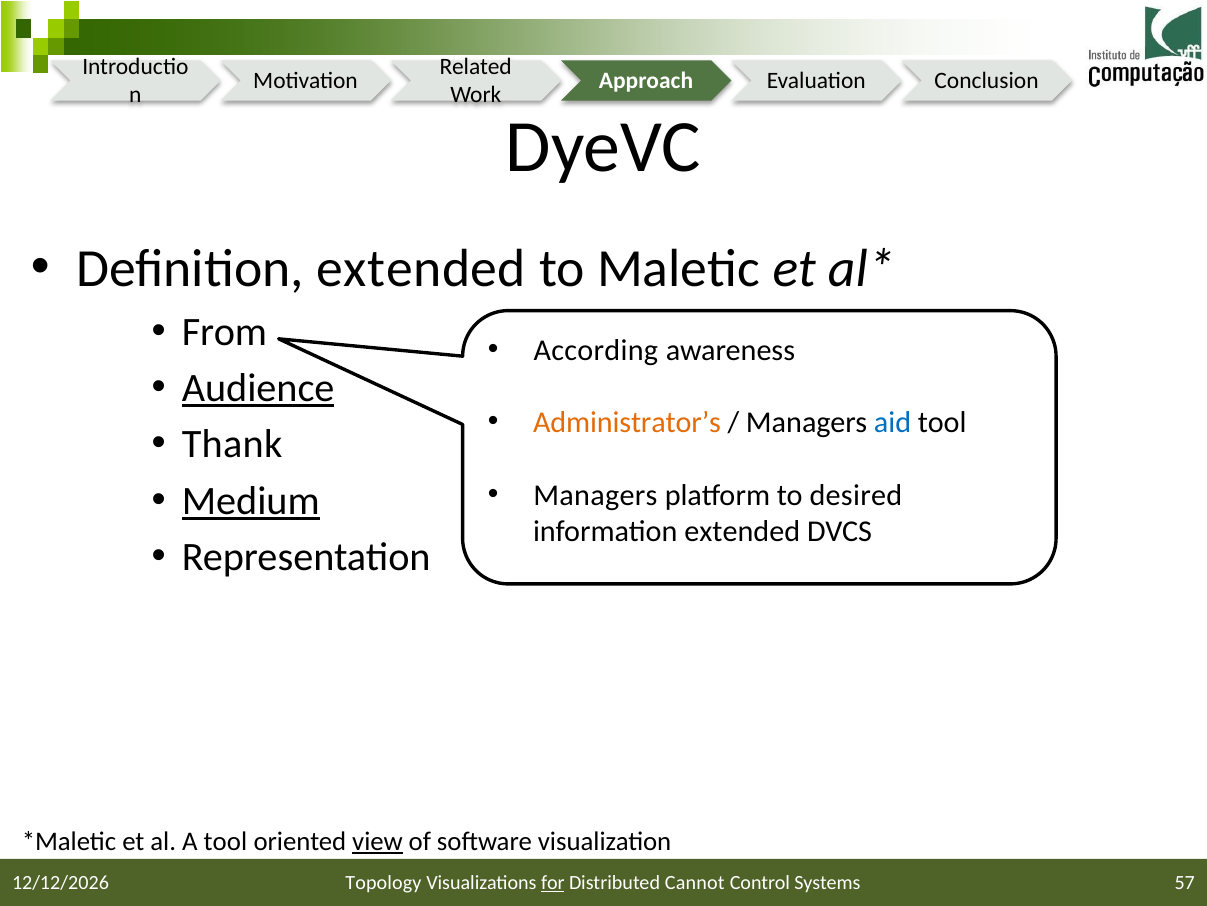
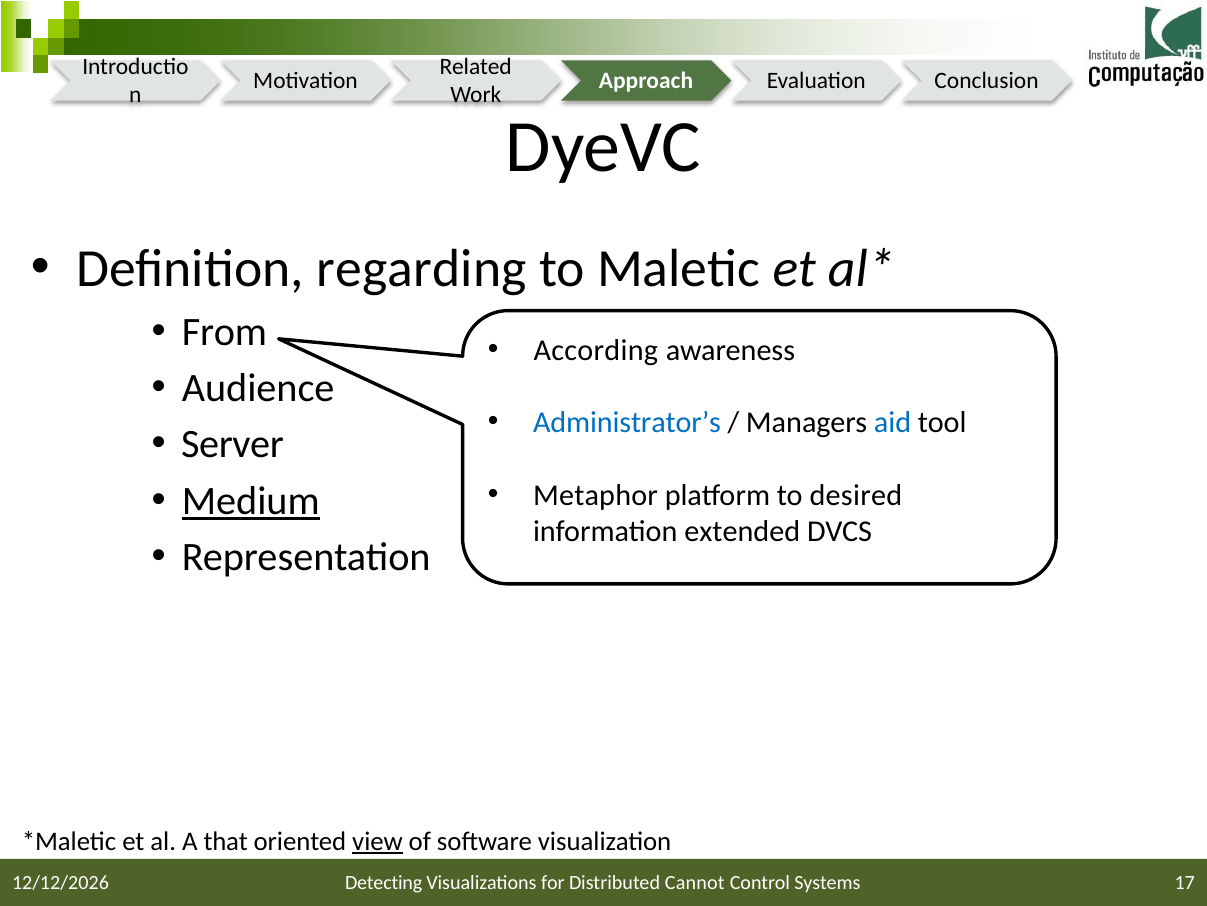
Definition extended: extended -> regarding
Audience underline: present -> none
Administrator’s colour: orange -> blue
Thank: Thank -> Server
Managers at (595, 495): Managers -> Metaphor
A tool: tool -> that
Topology: Topology -> Detecting
for underline: present -> none
57: 57 -> 17
